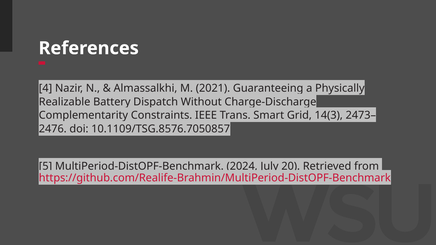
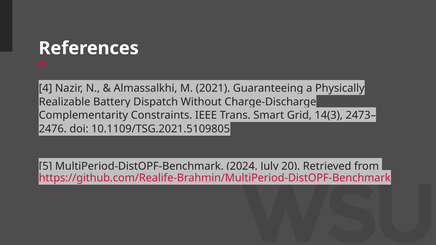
10.1109/TSG.8576.7050857: 10.1109/TSG.8576.7050857 -> 10.1109/TSG.2021.5109805
